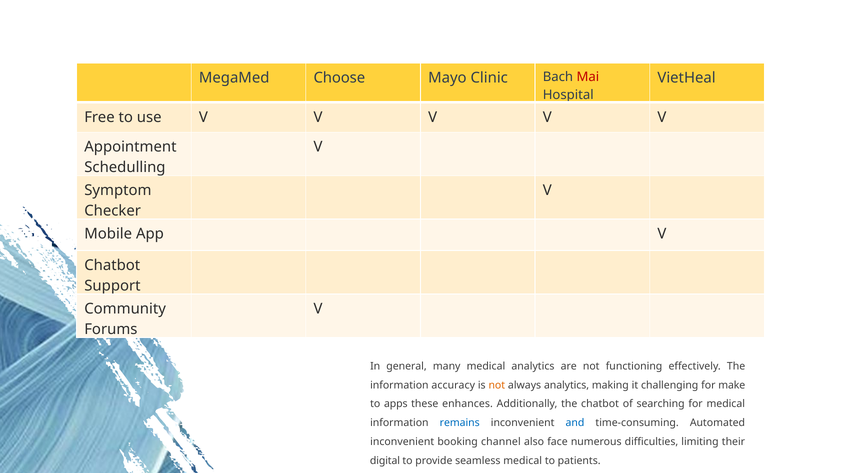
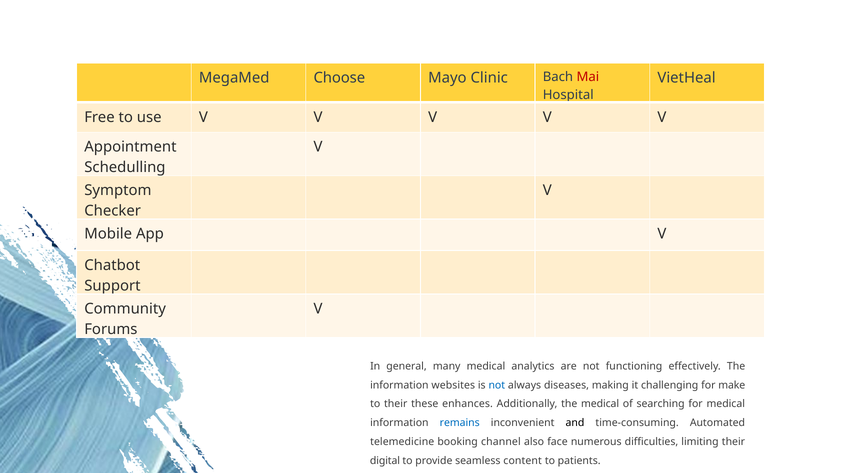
accuracy: accuracy -> websites
not at (497, 385) colour: orange -> blue
always analytics: analytics -> diseases
to apps: apps -> their
the chatbot: chatbot -> medical
and colour: blue -> black
inconvenient at (402, 442): inconvenient -> telemedicine
seamless medical: medical -> content
